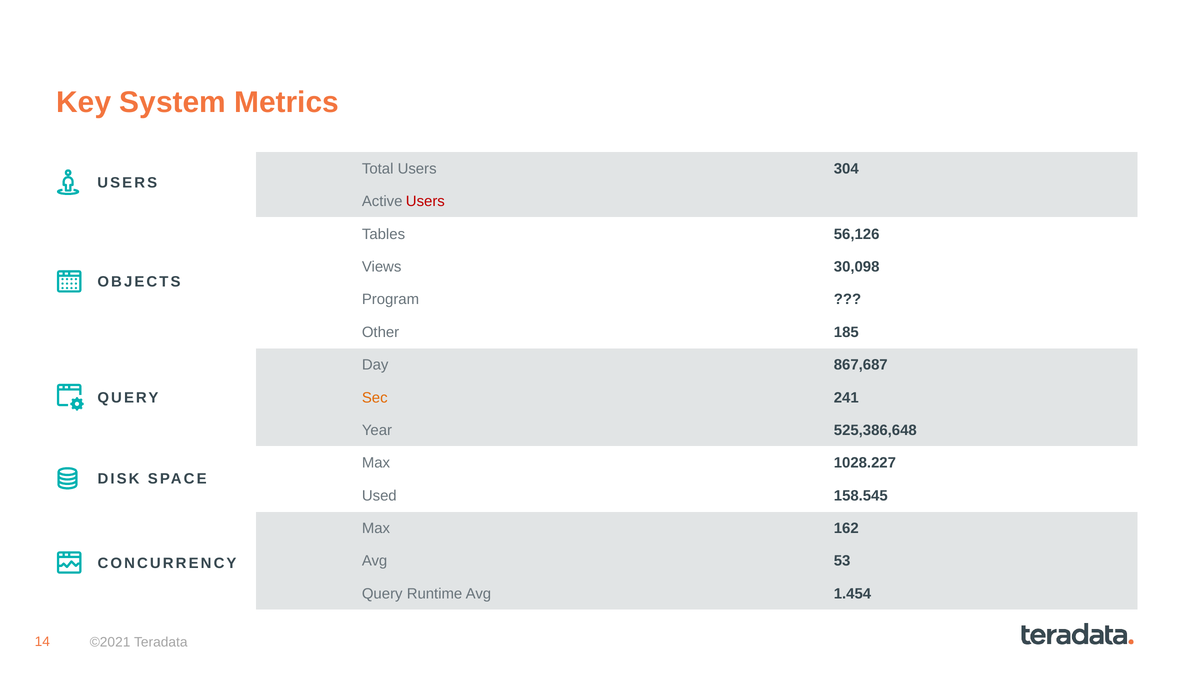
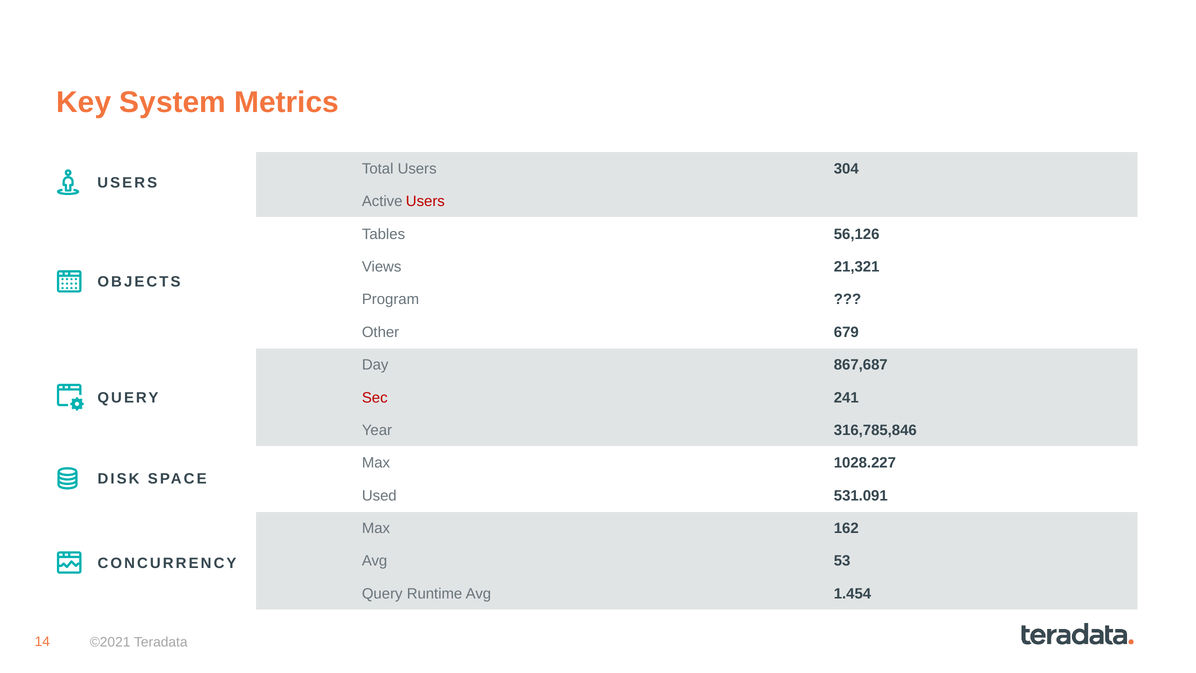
30,098: 30,098 -> 21,321
185: 185 -> 679
Sec colour: orange -> red
525,386,648: 525,386,648 -> 316,785,846
158.545: 158.545 -> 531.091
